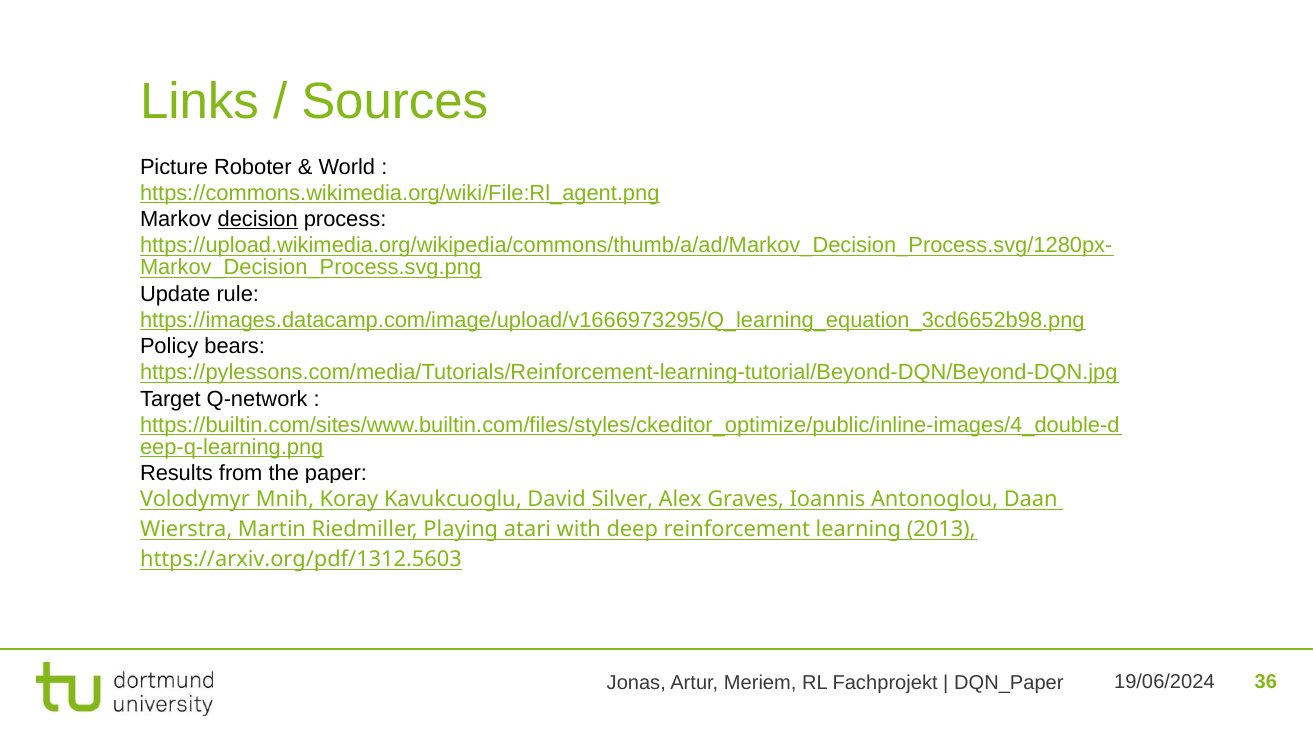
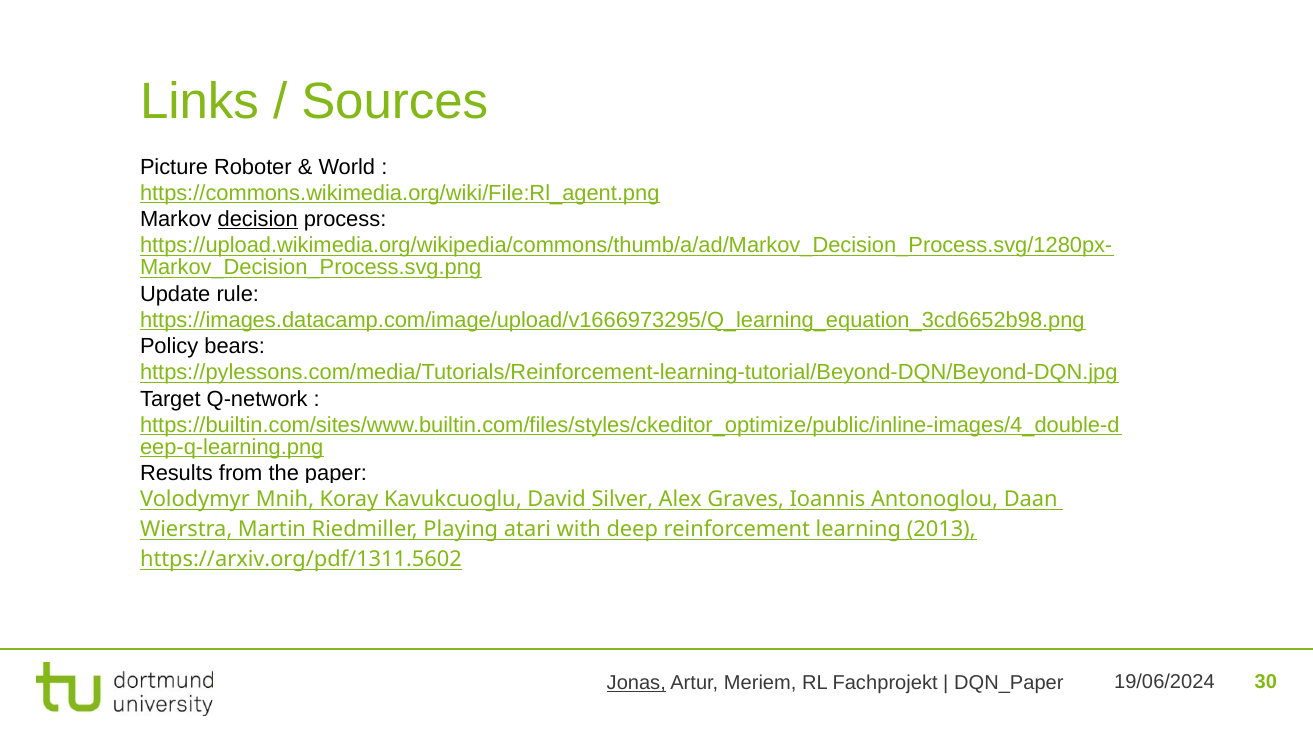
https://arxiv.org/pdf/1312.5603: https://arxiv.org/pdf/1312.5603 -> https://arxiv.org/pdf/1311.5602
Jonas underline: none -> present
36: 36 -> 30
